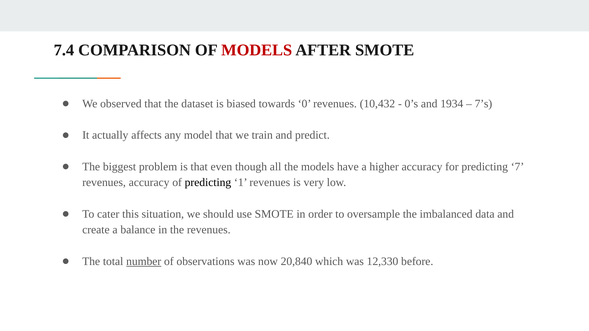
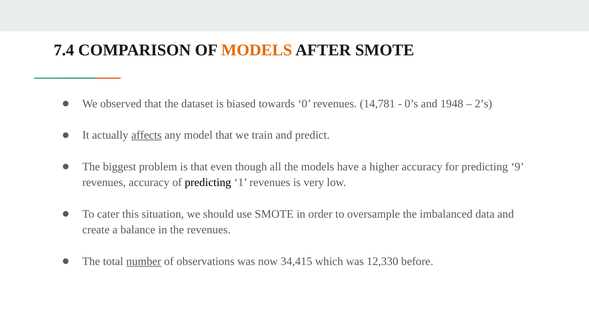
MODELS at (257, 50) colour: red -> orange
10,432: 10,432 -> 14,781
1934: 1934 -> 1948
7’s: 7’s -> 2’s
affects underline: none -> present
7: 7 -> 9
20,840: 20,840 -> 34,415
